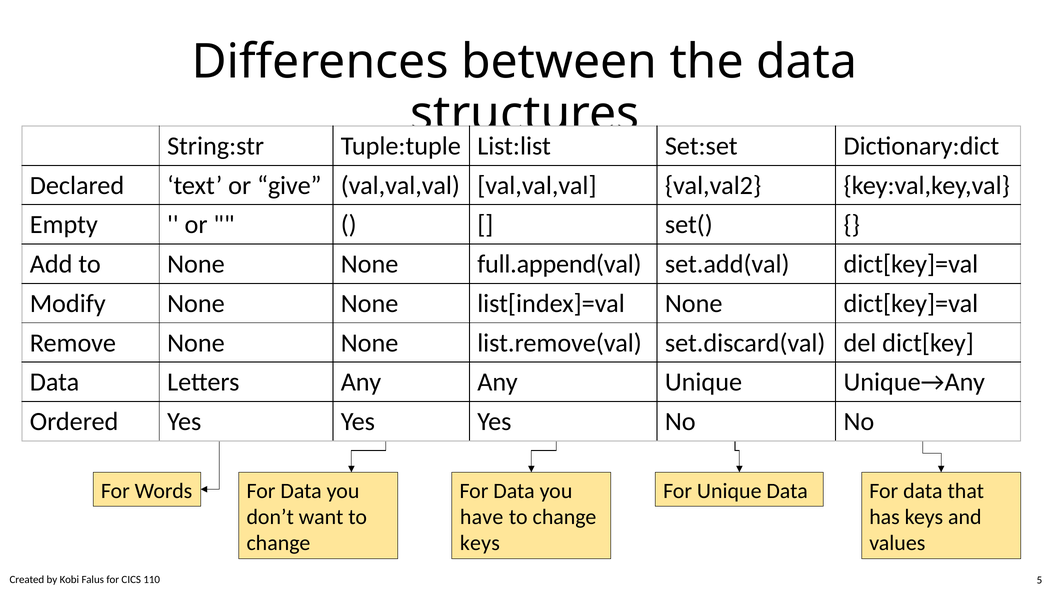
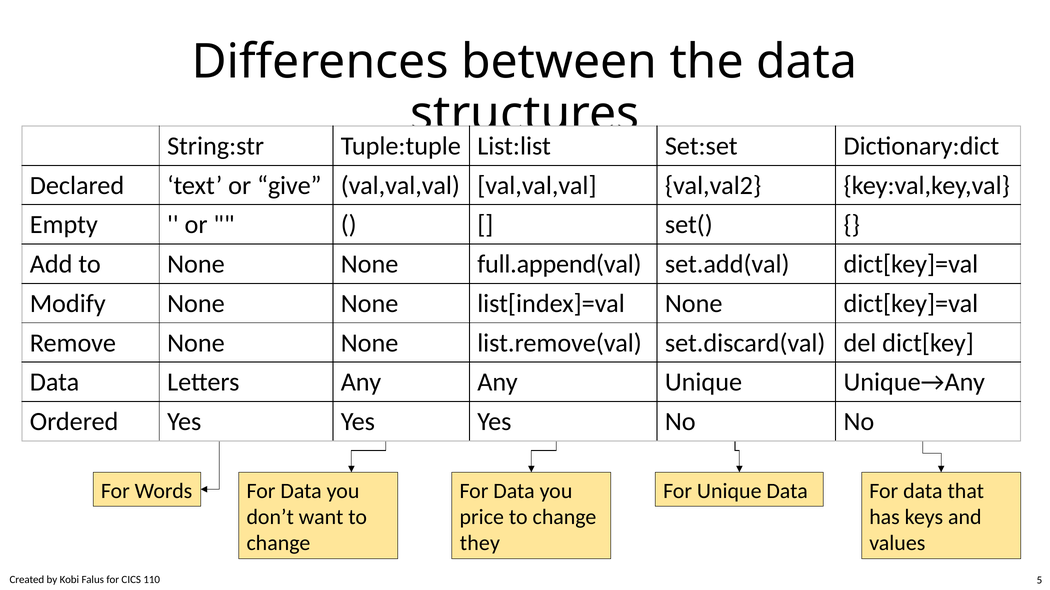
have: have -> price
keys at (480, 544): keys -> they
